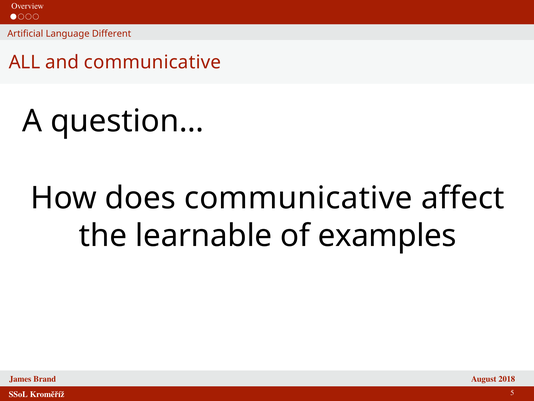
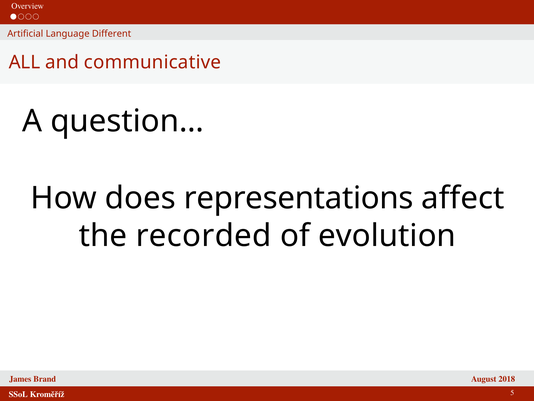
does communicative: communicative -> representations
learnable: learnable -> recorded
examples: examples -> evolution
